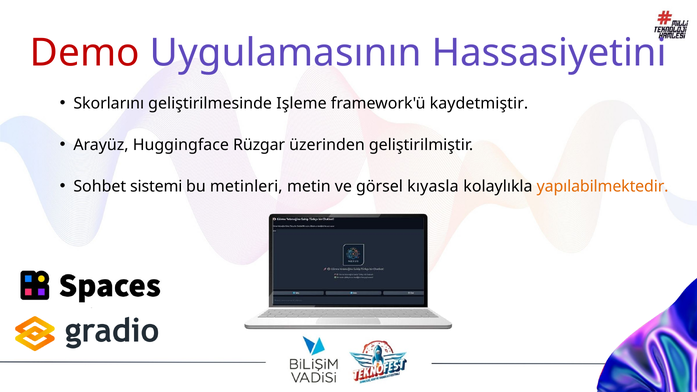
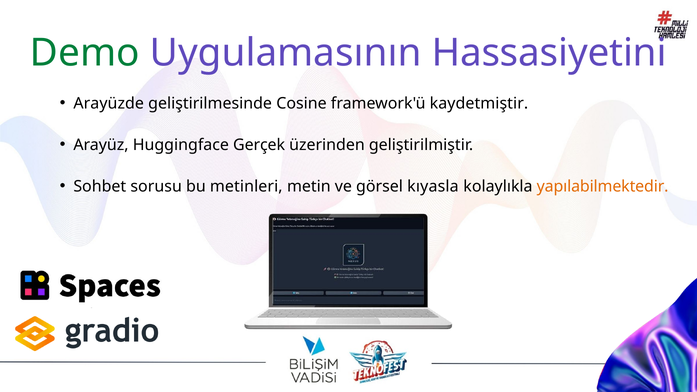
Demo colour: red -> green
Skorlarını: Skorlarını -> Arayüzde
Işleme: Işleme -> Cosine
Rüzgar: Rüzgar -> Gerçek
sistemi: sistemi -> sorusu
